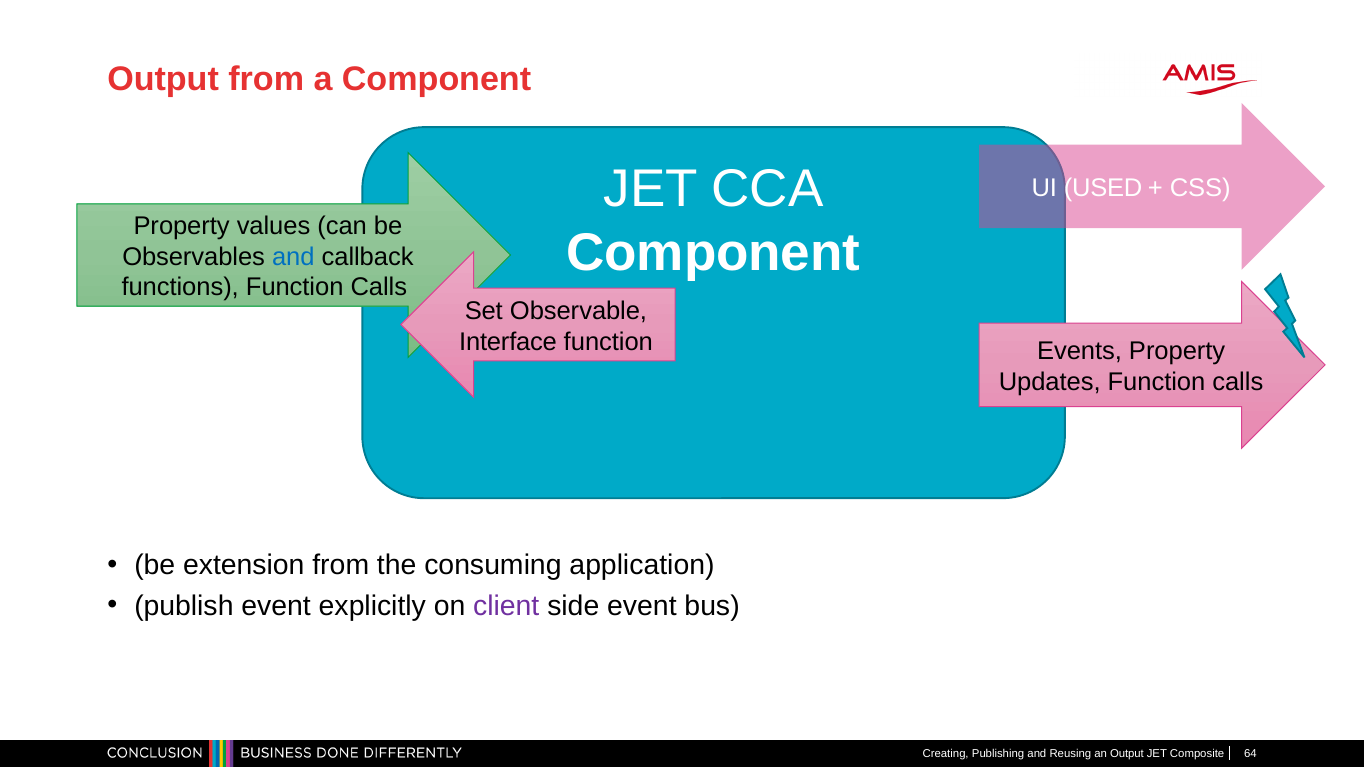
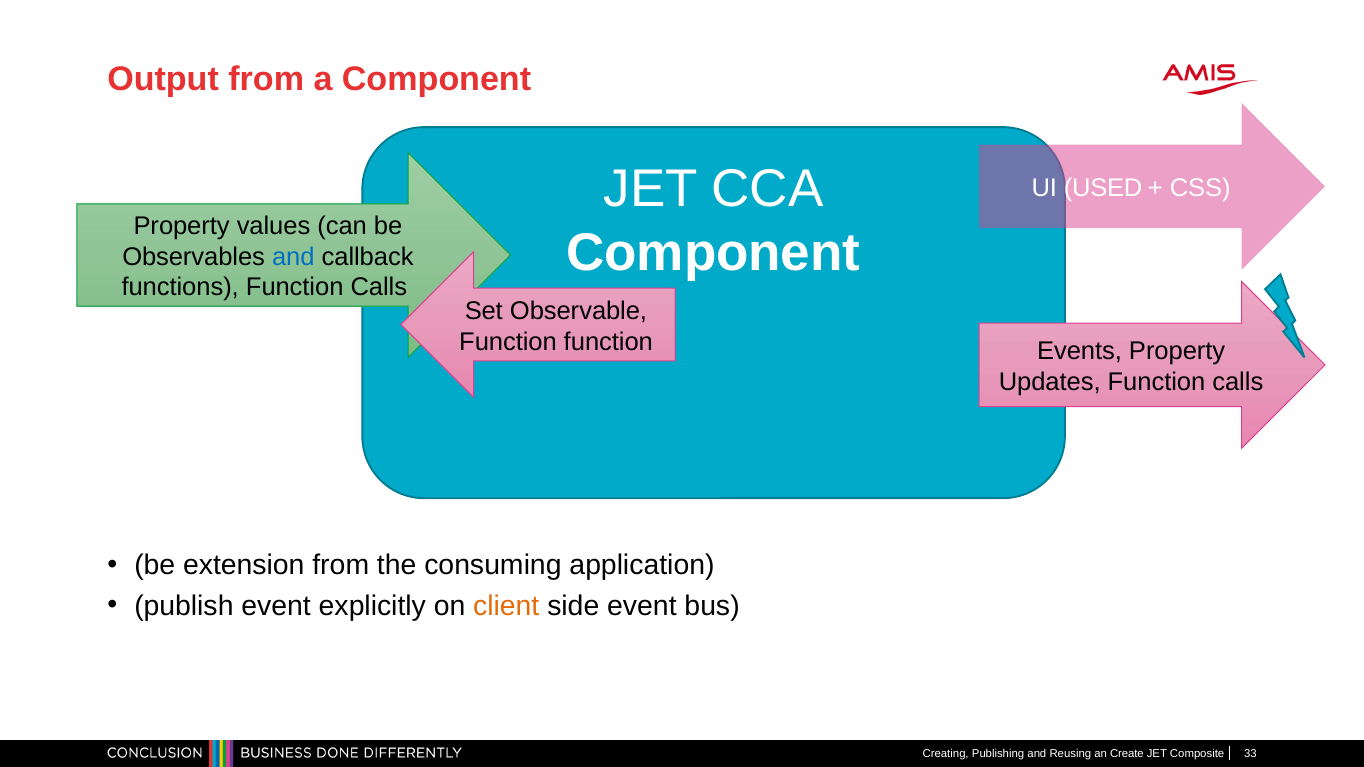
Interface at (508, 342): Interface -> Function
client colour: purple -> orange
an Output: Output -> Create
64: 64 -> 33
